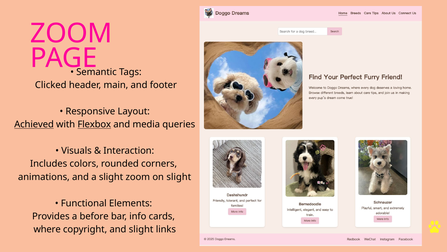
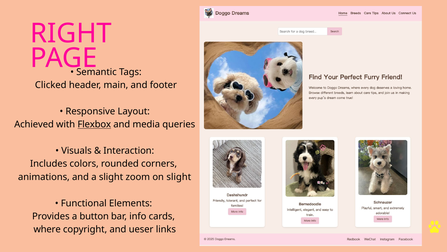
ZOOM at (71, 34): ZOOM -> RIGHT
Achieved underline: present -> none
before: before -> button
and slight: slight -> ueser
